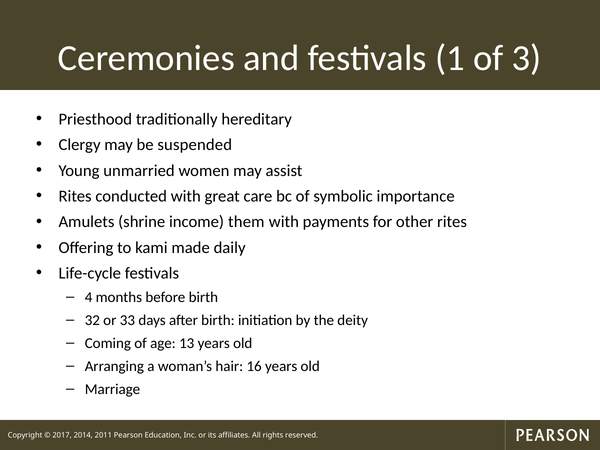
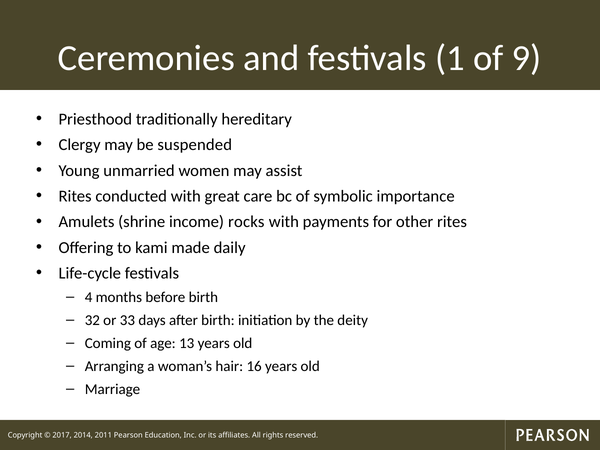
3: 3 -> 9
them: them -> rocks
